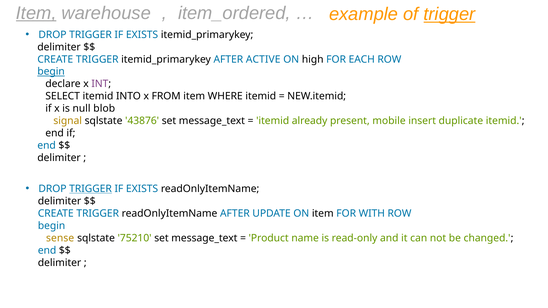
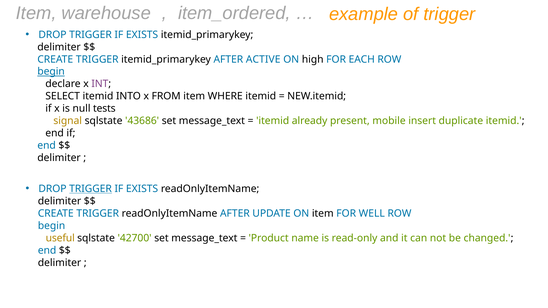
Item at (36, 13) underline: present -> none
trigger at (449, 14) underline: present -> none
blob: blob -> tests
43876: 43876 -> 43686
WITH: WITH -> WELL
sense: sense -> useful
75210: 75210 -> 42700
